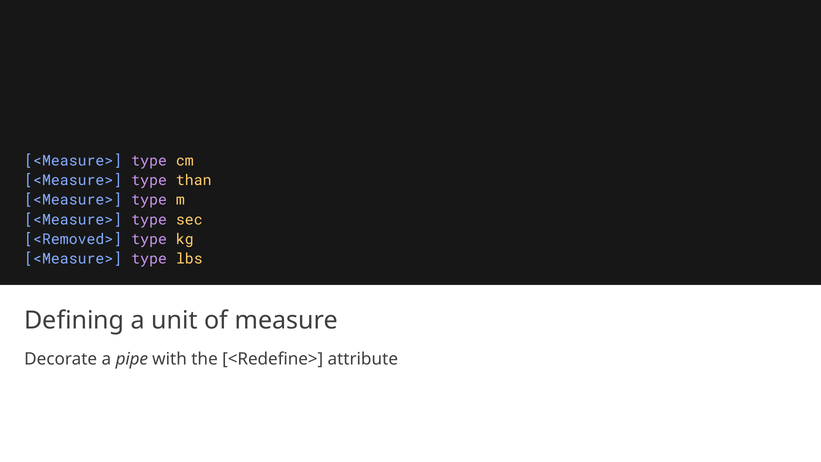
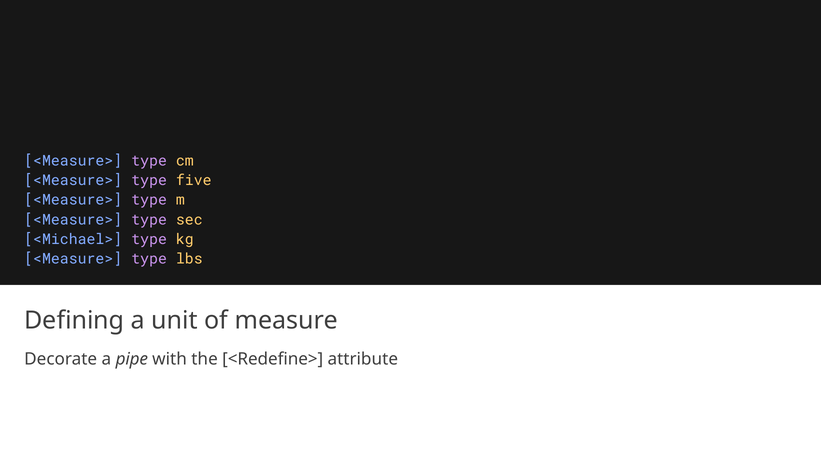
than: than -> five
<Removed>: <Removed> -> <Michael>
